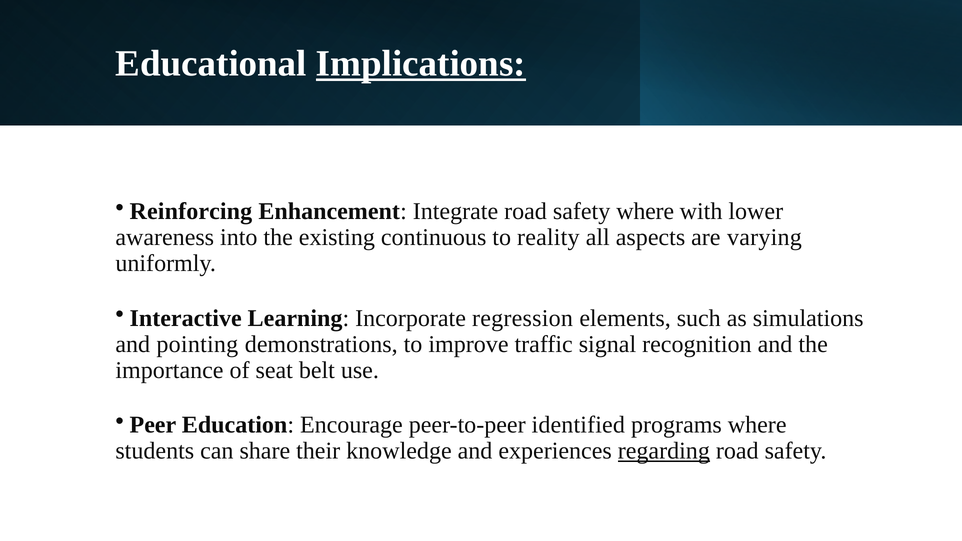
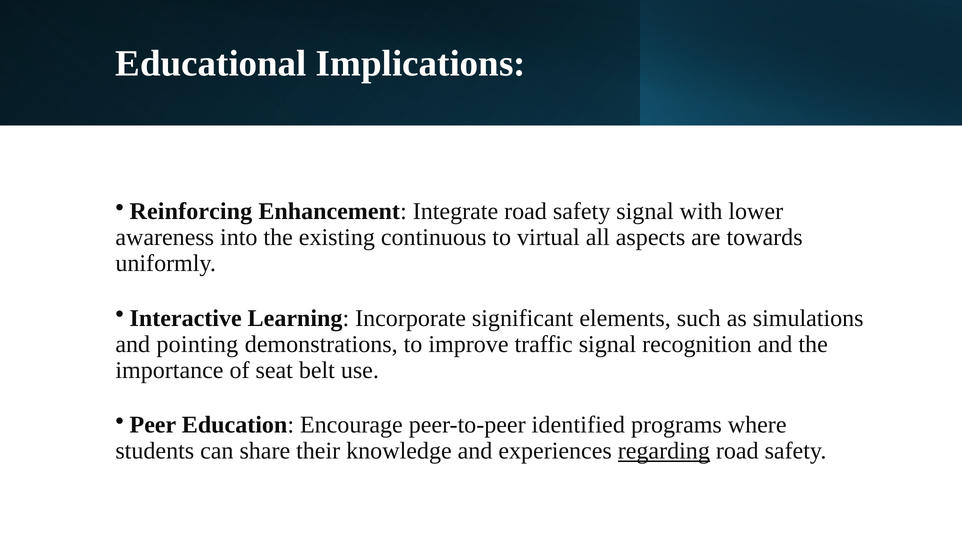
Implications underline: present -> none
safety where: where -> signal
reality: reality -> virtual
varying: varying -> towards
regression: regression -> significant
